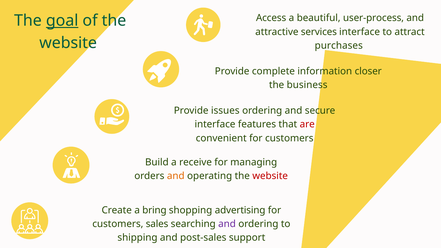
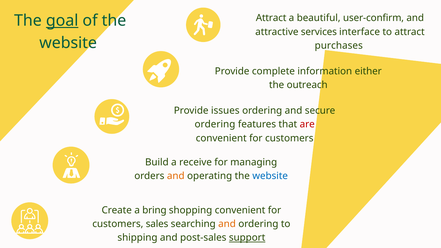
Access at (271, 18): Access -> Attract
user-process: user-process -> user-confirm
closer: closer -> either
business: business -> outreach
interface at (215, 124): interface -> ordering
website at (270, 176) colour: red -> blue
shopping advertising: advertising -> convenient
and at (227, 224) colour: purple -> orange
support underline: none -> present
